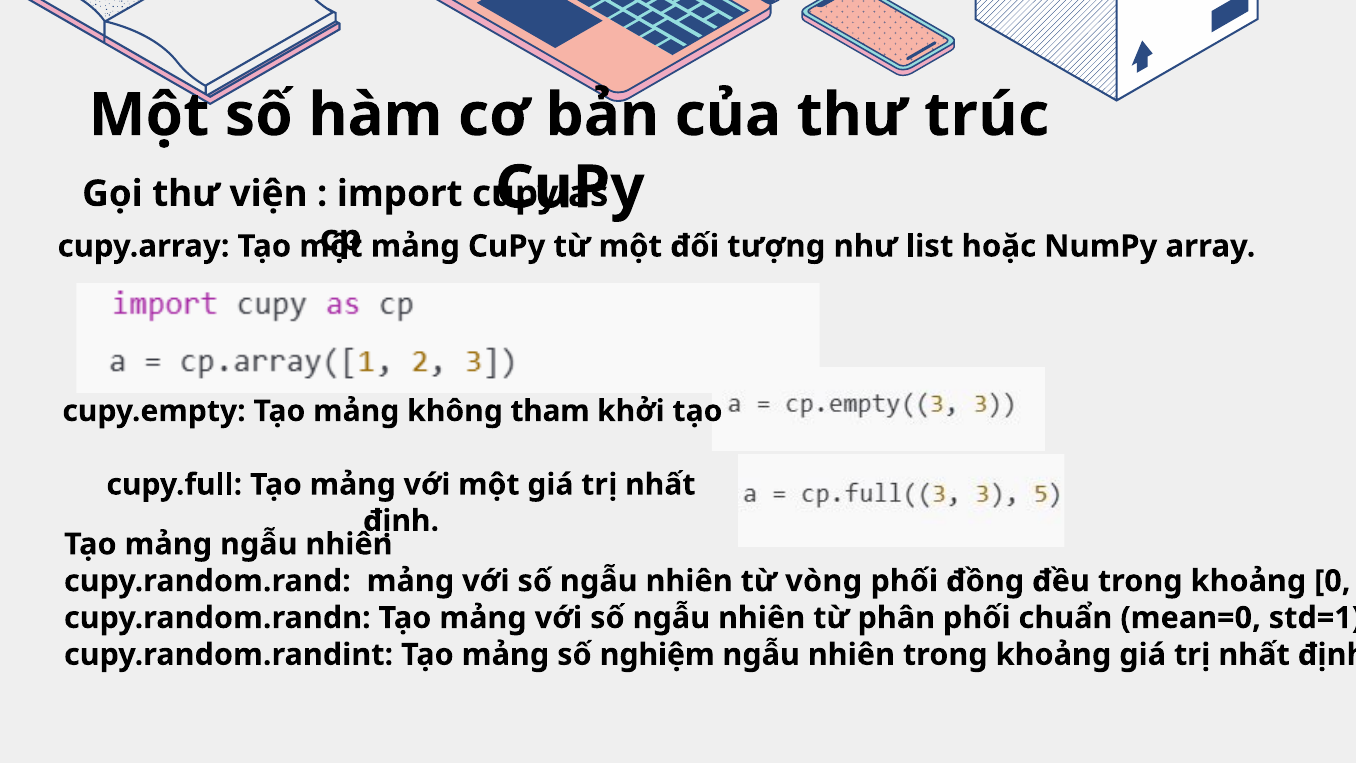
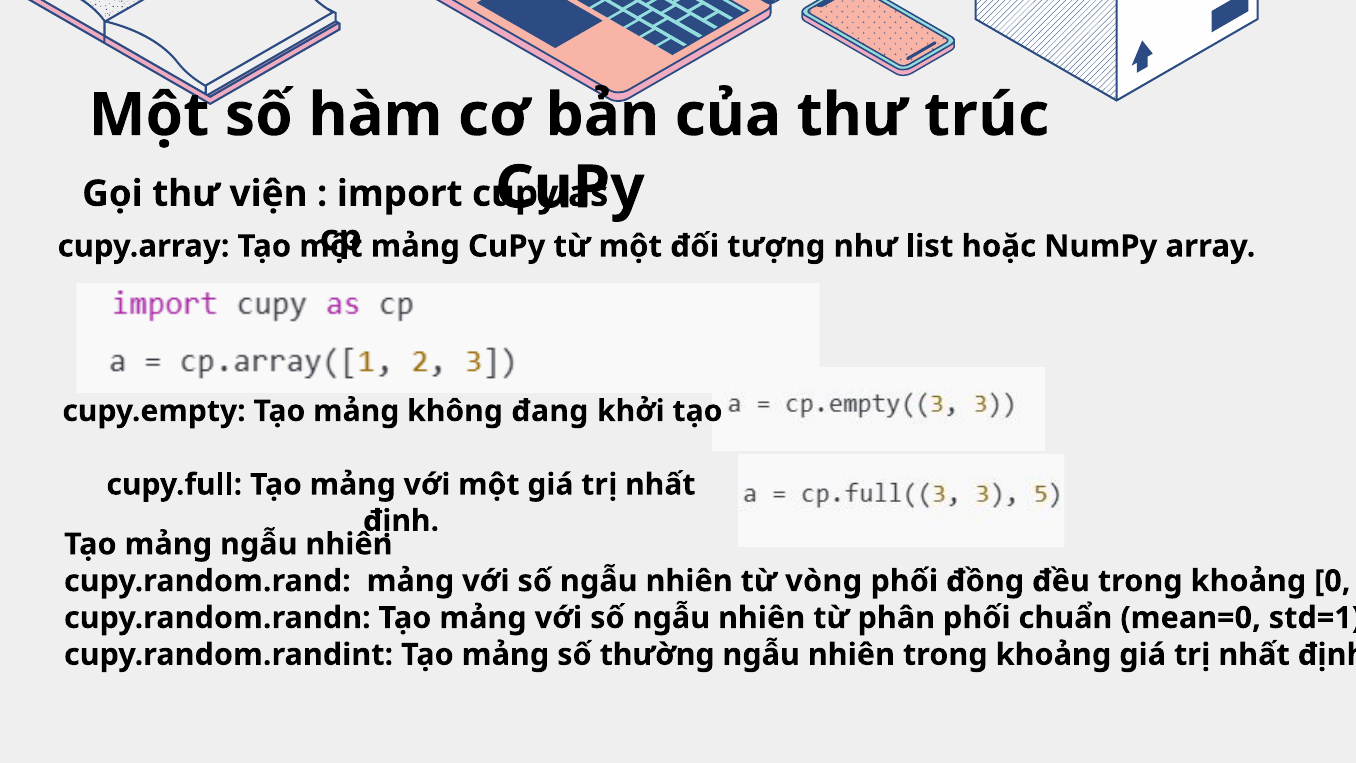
tham: tham -> đang
nghiệm: nghiệm -> thường
